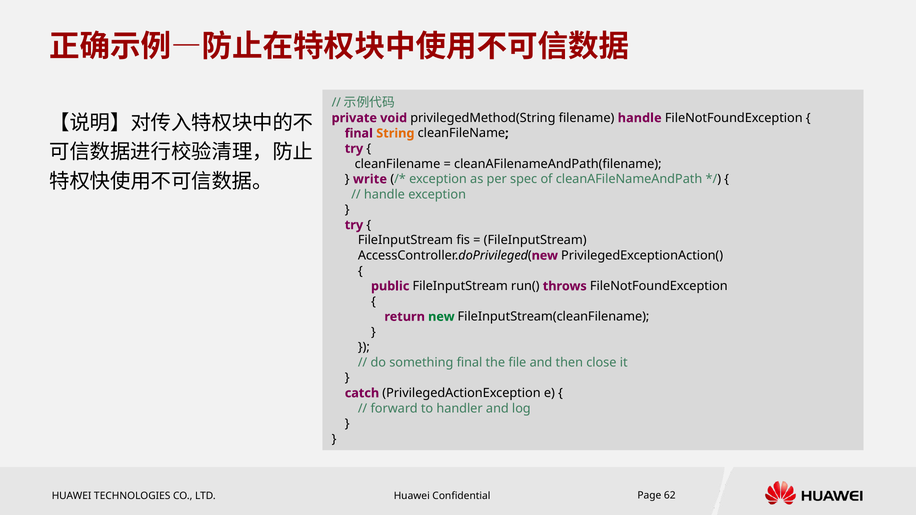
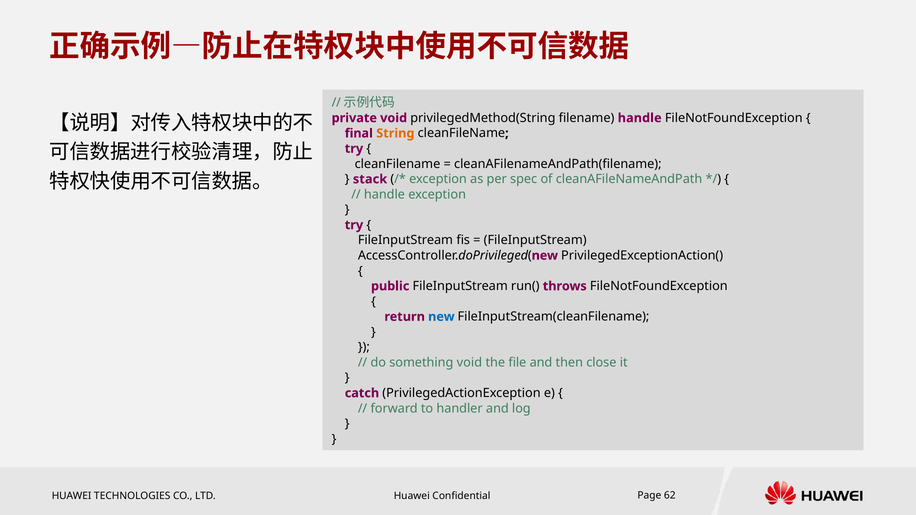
write: write -> stack
new colour: green -> blue
something final: final -> void
